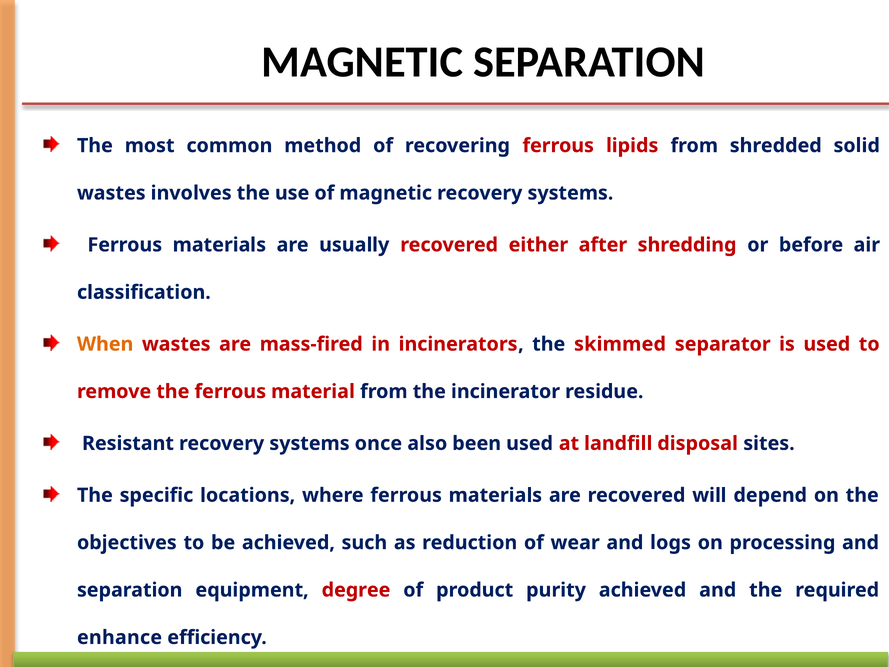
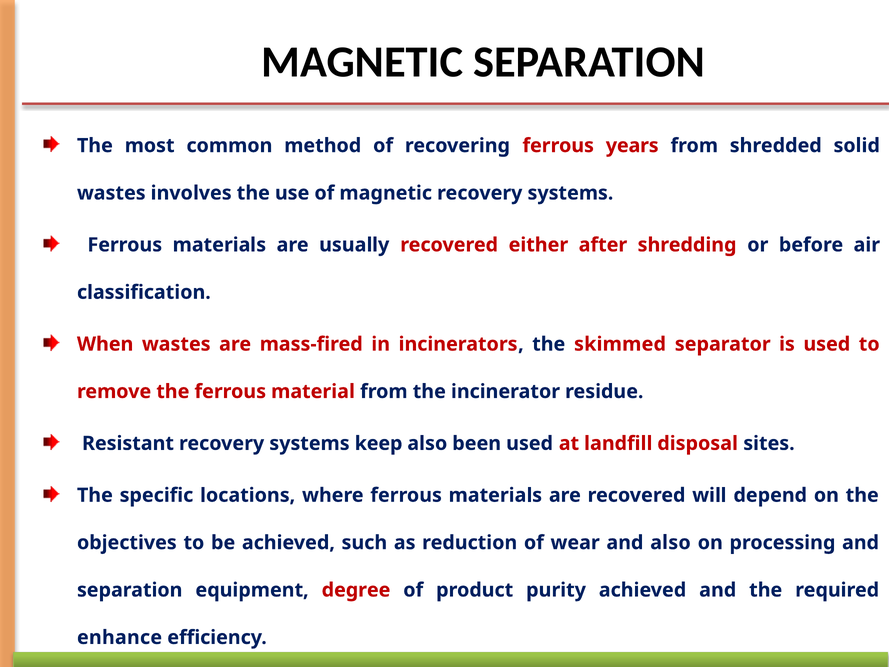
lipids: lipids -> years
When colour: orange -> red
once: once -> keep
and logs: logs -> also
